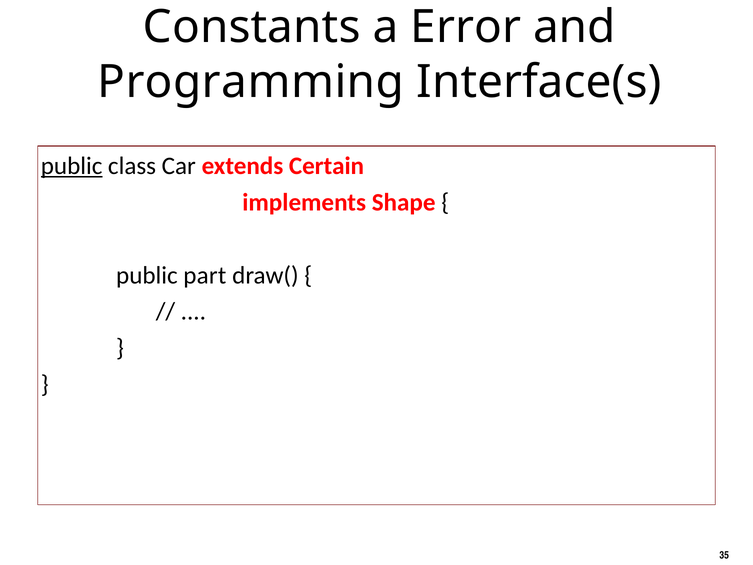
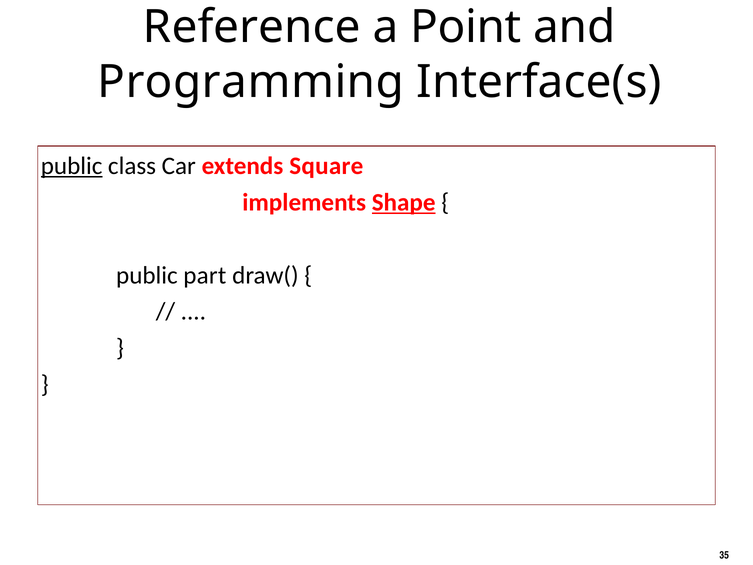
Constants: Constants -> Reference
Error: Error -> Point
Certain: Certain -> Square
Shape underline: none -> present
